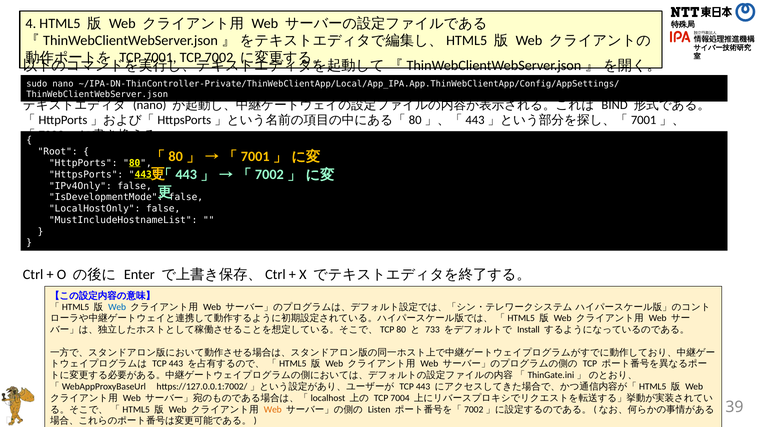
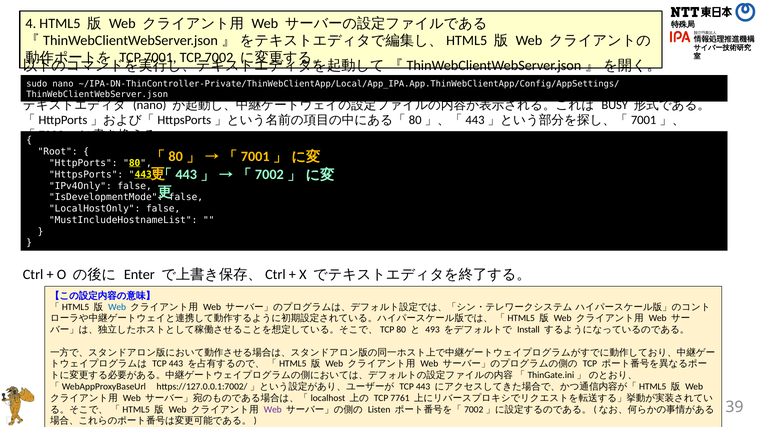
BIND: BIND -> BUSY
733: 733 -> 493
7004: 7004 -> 7761
Web at (273, 409) colour: orange -> purple
